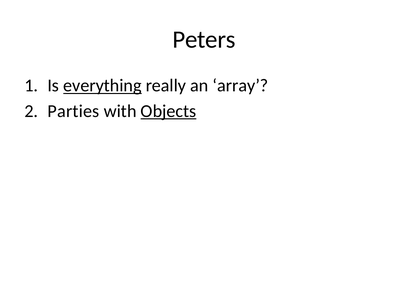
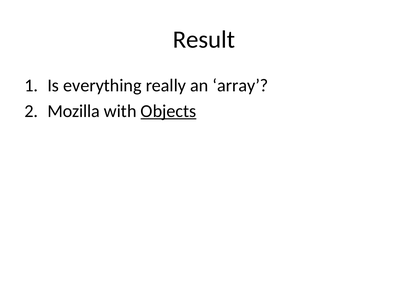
Peters: Peters -> Result
everything underline: present -> none
Parties: Parties -> Mozilla
